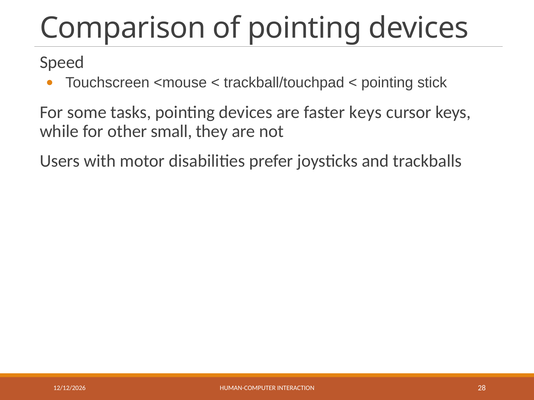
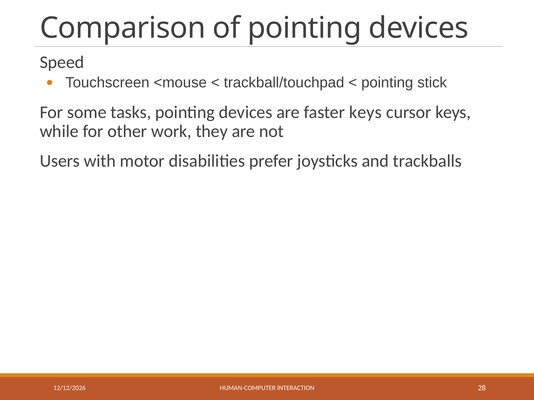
small: small -> work
